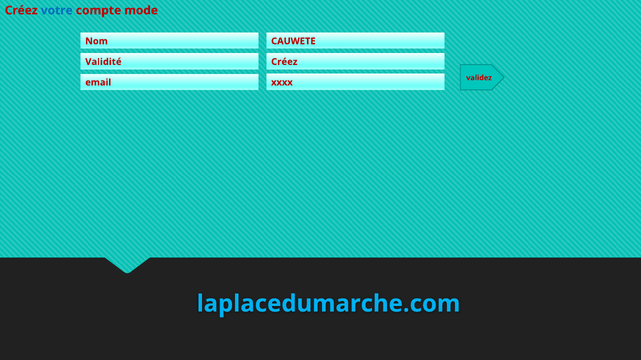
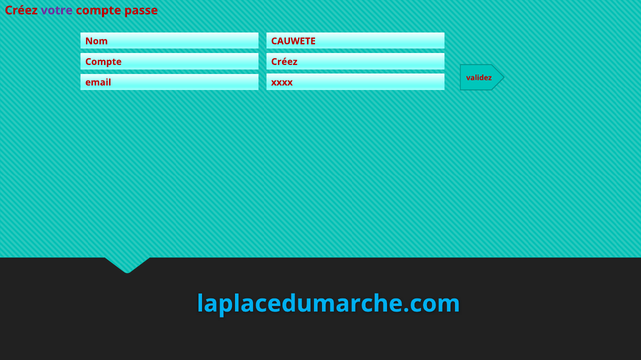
votre colour: blue -> purple
mode: mode -> passe
Validité at (103, 62): Validité -> Compte
